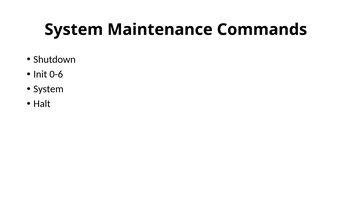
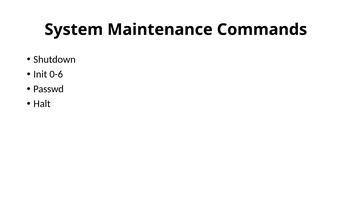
System at (48, 89): System -> Passwd
